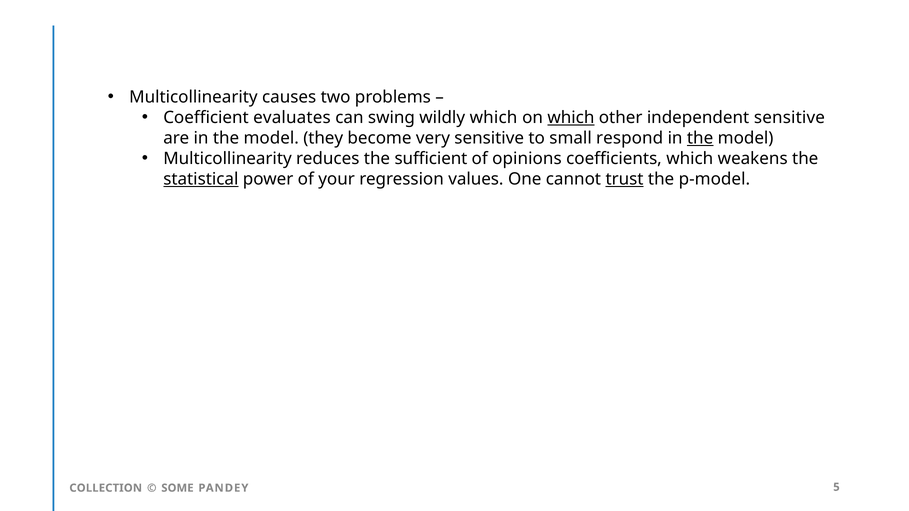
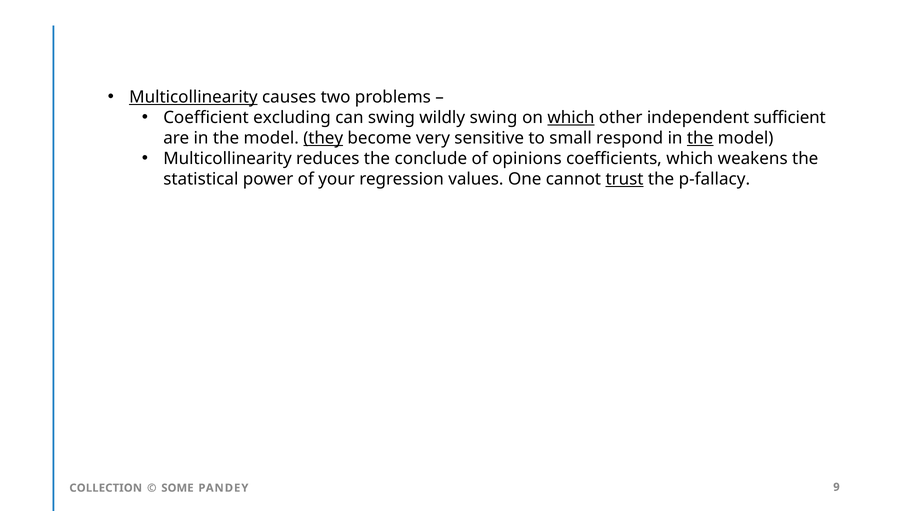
Multicollinearity at (193, 97) underline: none -> present
evaluates: evaluates -> excluding
wildly which: which -> swing
independent sensitive: sensitive -> sufficient
they underline: none -> present
sufficient: sufficient -> conclude
statistical underline: present -> none
p-model: p-model -> p-fallacy
5: 5 -> 9
